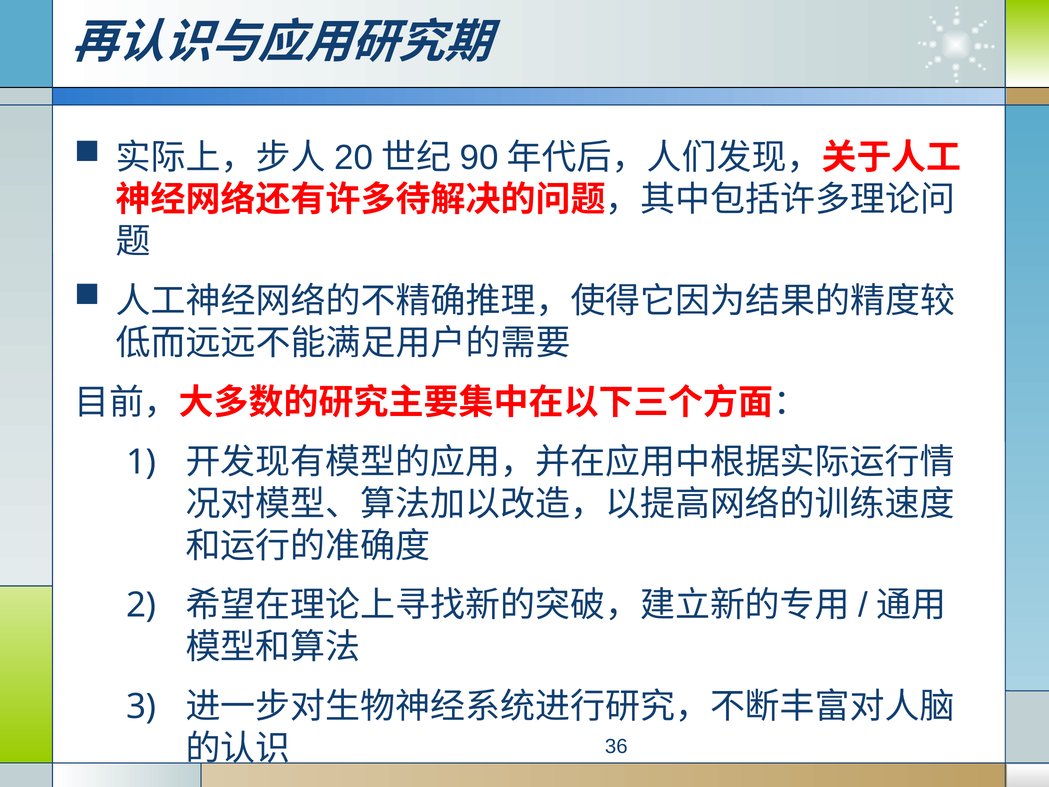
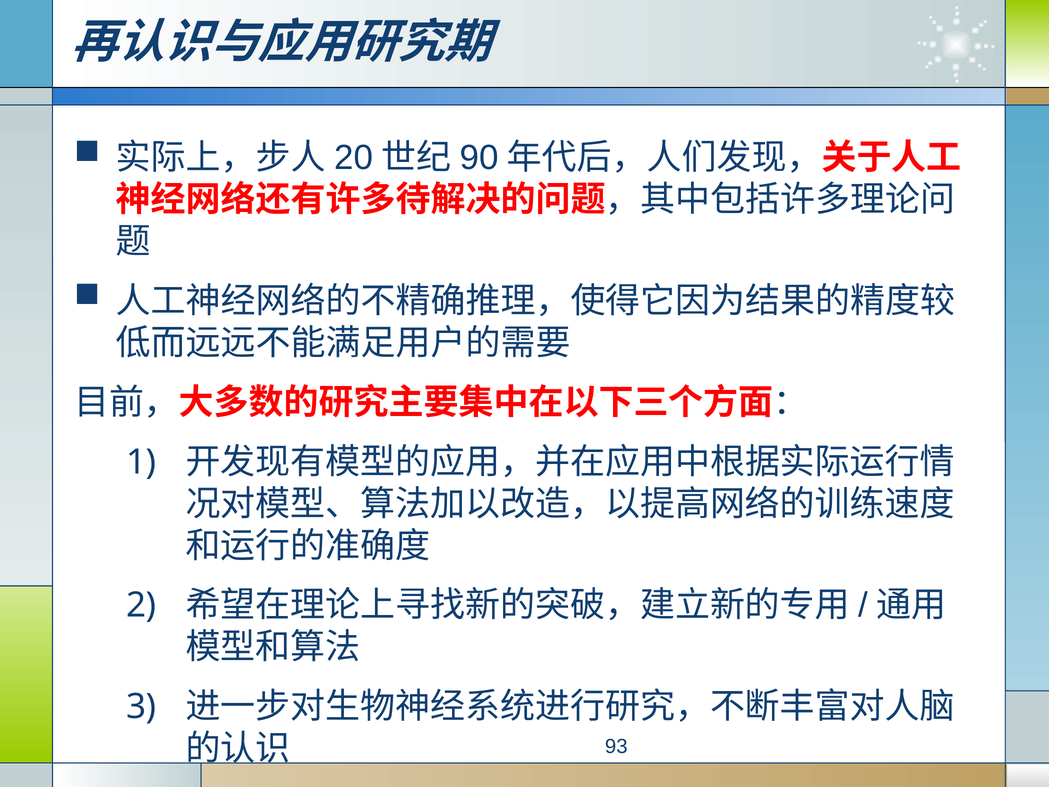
36: 36 -> 93
